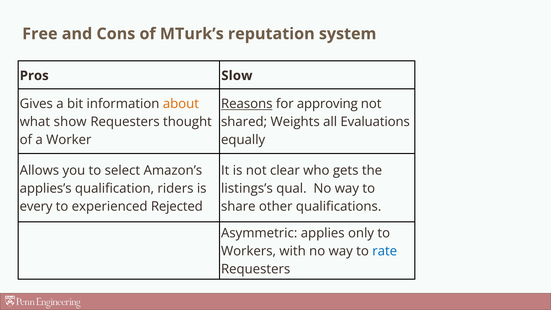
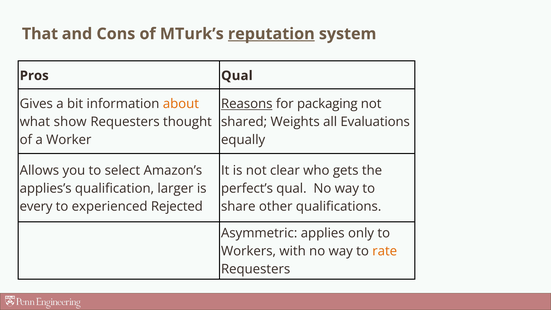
Free: Free -> That
reputation underline: none -> present
Pros Slow: Slow -> Qual
approving: approving -> packaging
riders: riders -> larger
listings’s: listings’s -> perfect’s
rate colour: blue -> orange
